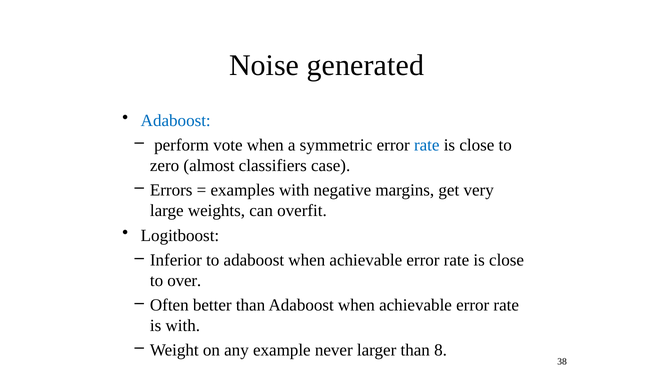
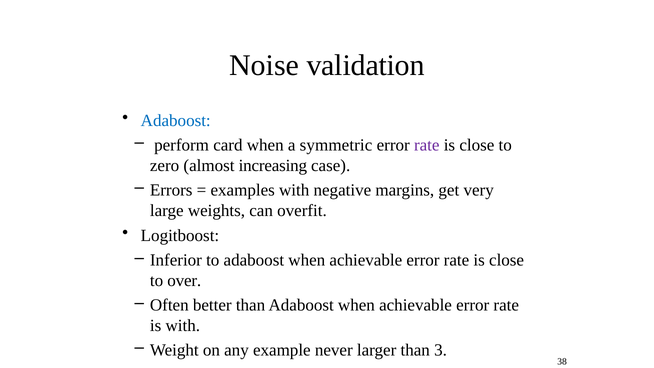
generated: generated -> validation
vote: vote -> card
rate at (427, 145) colour: blue -> purple
classifiers: classifiers -> increasing
8: 8 -> 3
